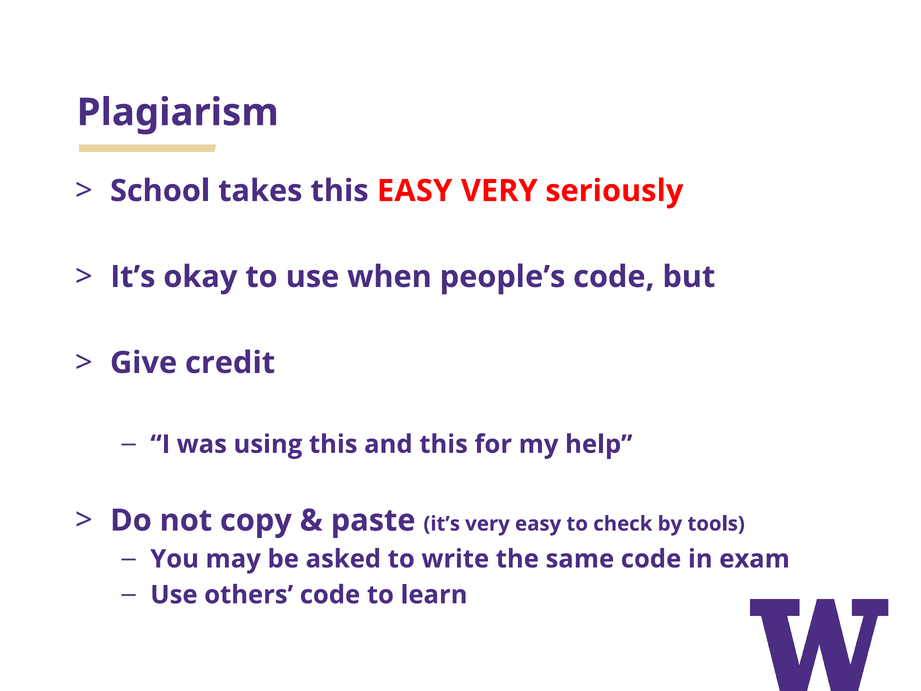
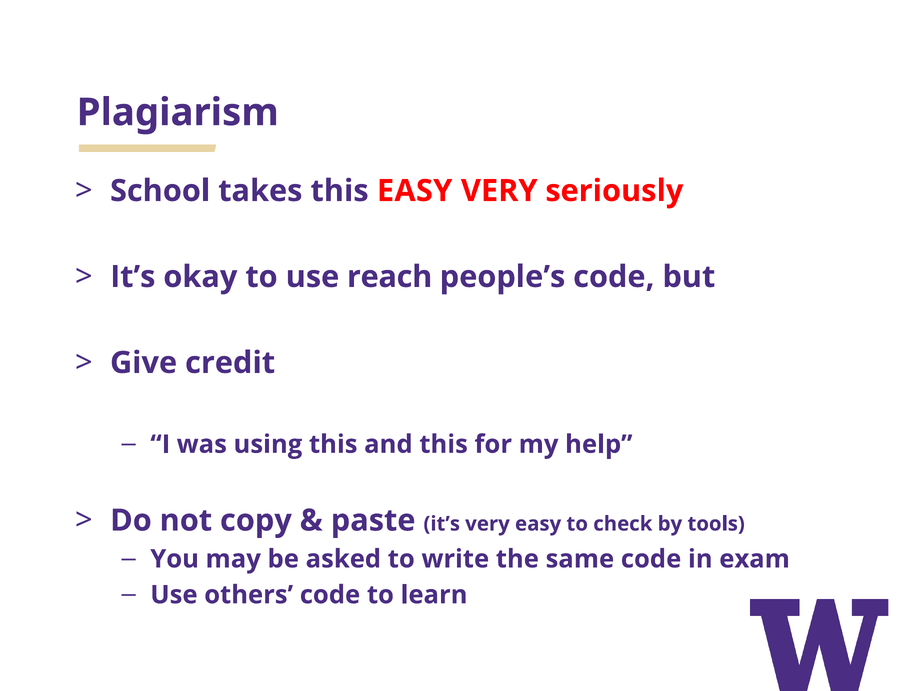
when: when -> reach
